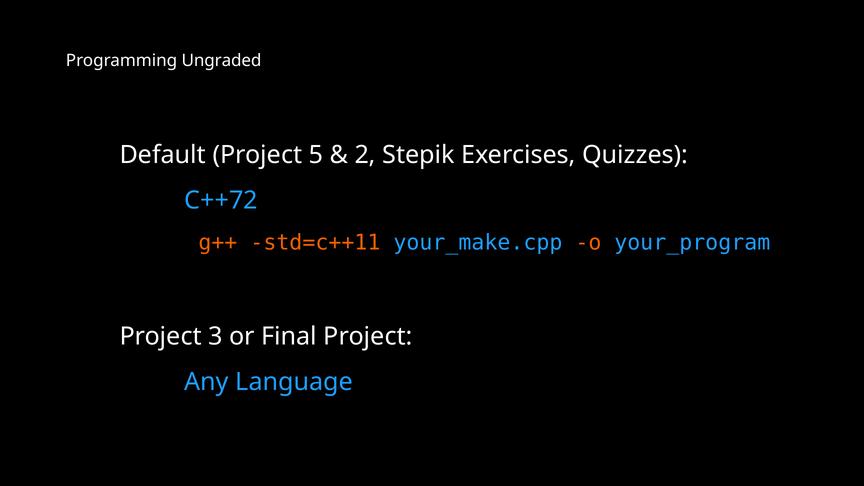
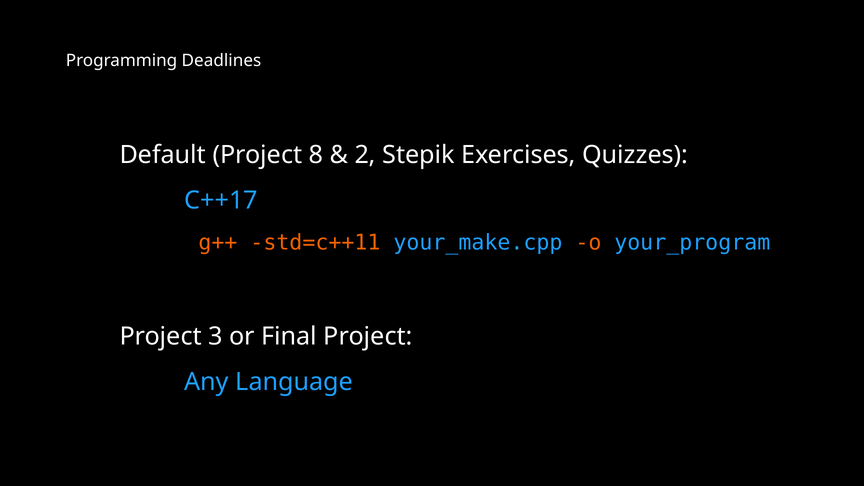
Ungraded: Ungraded -> Deadlines
5: 5 -> 8
C++72: C++72 -> C++17
